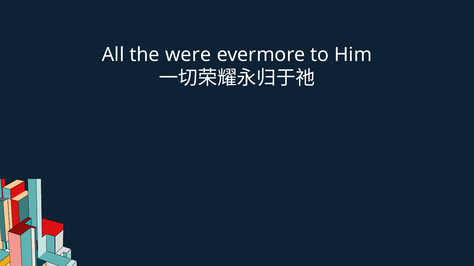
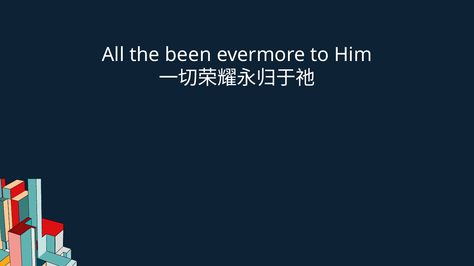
were: were -> been
